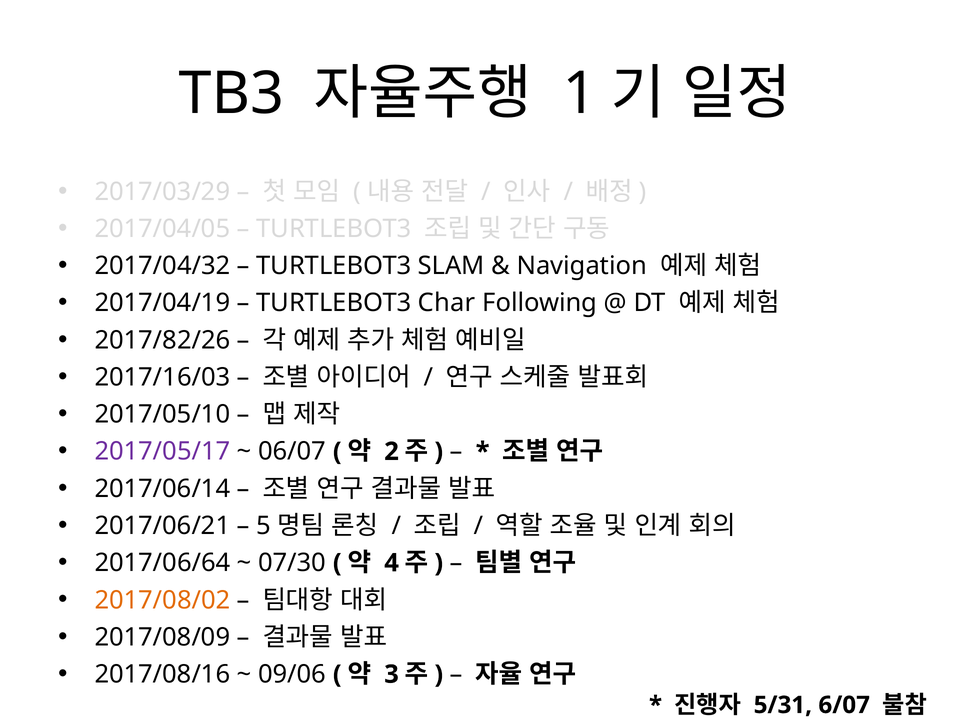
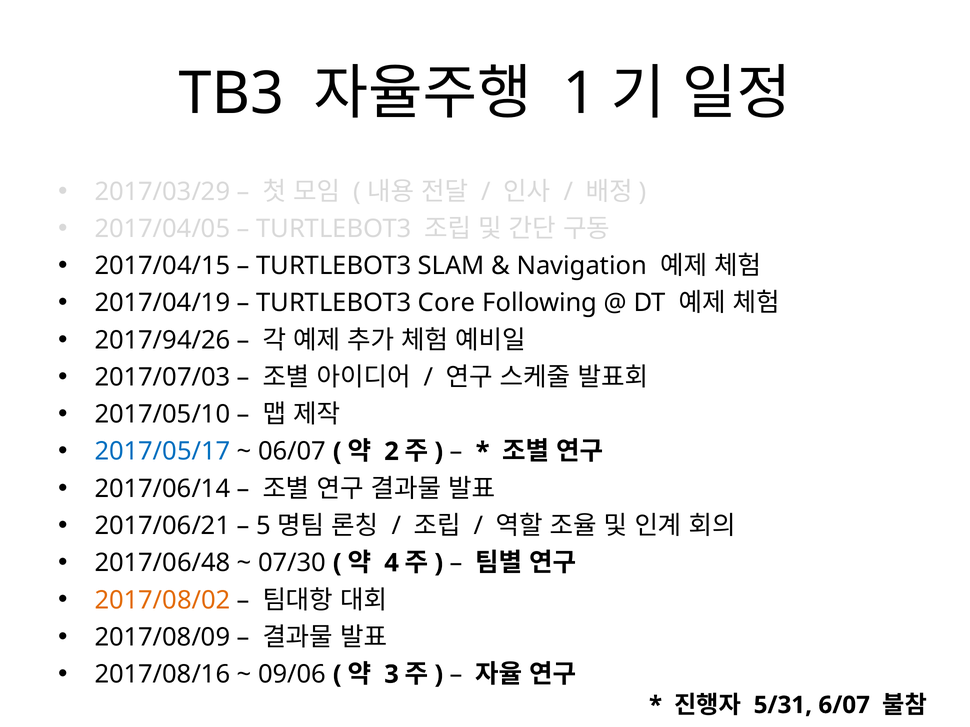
2017/04/32: 2017/04/32 -> 2017/04/15
Char: Char -> Core
2017/82/26: 2017/82/26 -> 2017/94/26
2017/16/03: 2017/16/03 -> 2017/07/03
2017/05/17 colour: purple -> blue
2017/06/64: 2017/06/64 -> 2017/06/48
